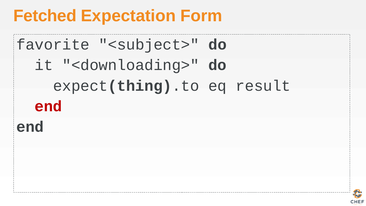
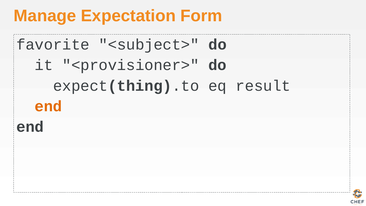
Fetched: Fetched -> Manage
<downloading>: <downloading> -> <provisioner>
end at (48, 106) colour: red -> orange
